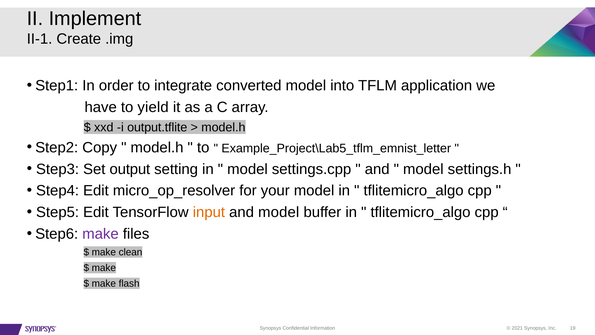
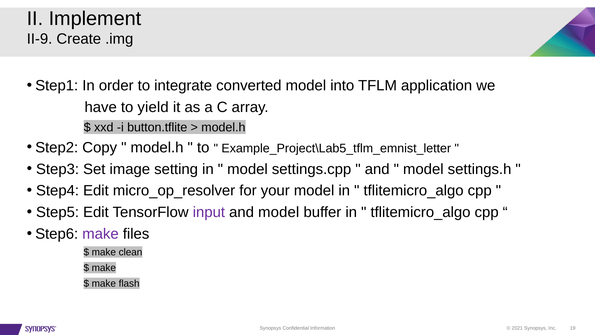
II-1: II-1 -> II-9
output.tflite: output.tflite -> button.tflite
output: output -> image
input colour: orange -> purple
